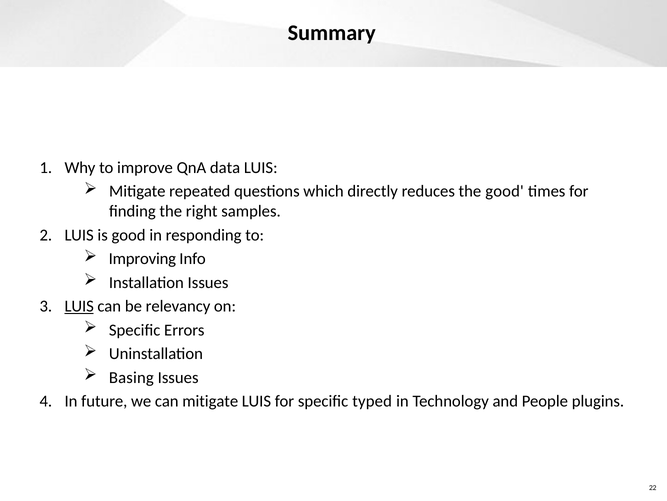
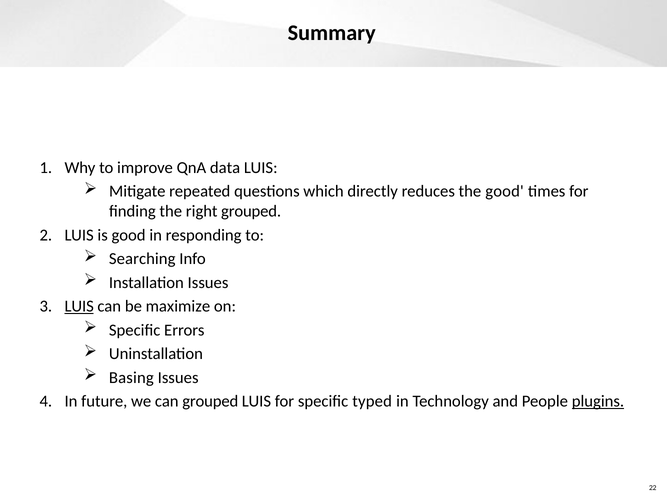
right samples: samples -> grouped
Improving: Improving -> Searching
relevancy: relevancy -> maximize
can mitigate: mitigate -> grouped
plugins underline: none -> present
